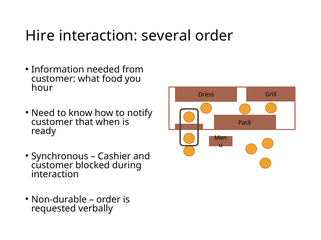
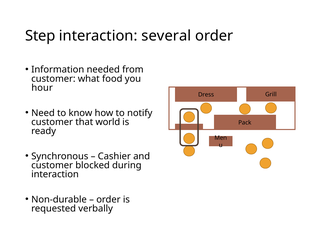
Hire: Hire -> Step
when: when -> world
